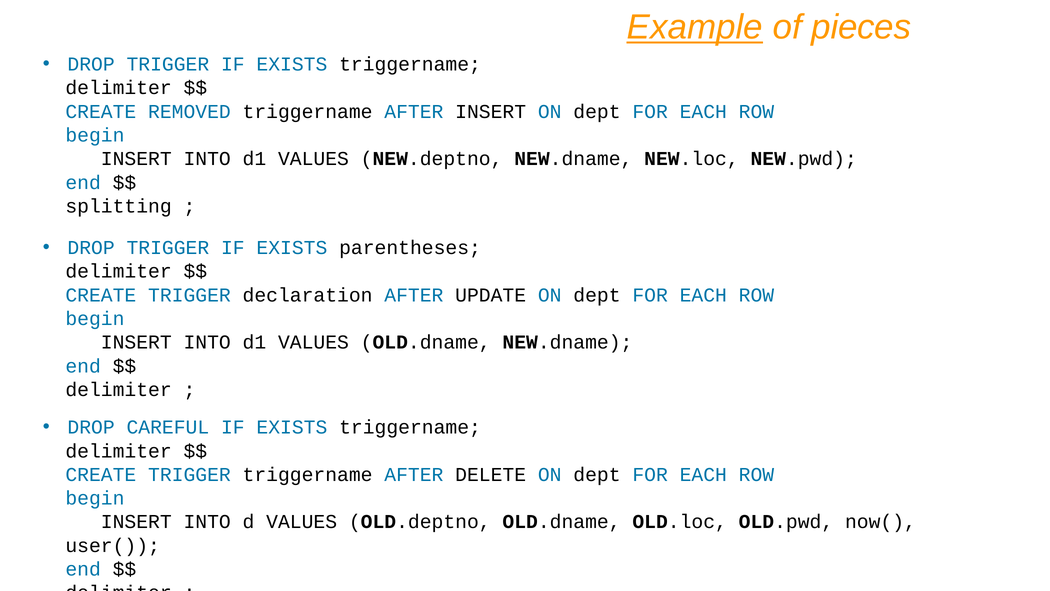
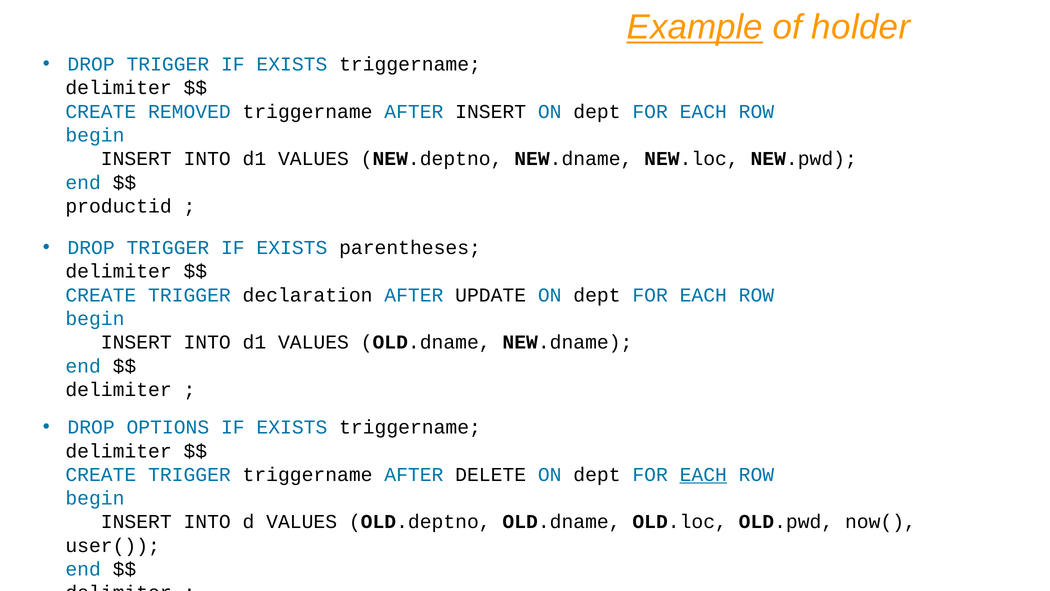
pieces: pieces -> holder
splitting: splitting -> productid
CAREFUL: CAREFUL -> OPTIONS
EACH at (703, 474) underline: none -> present
